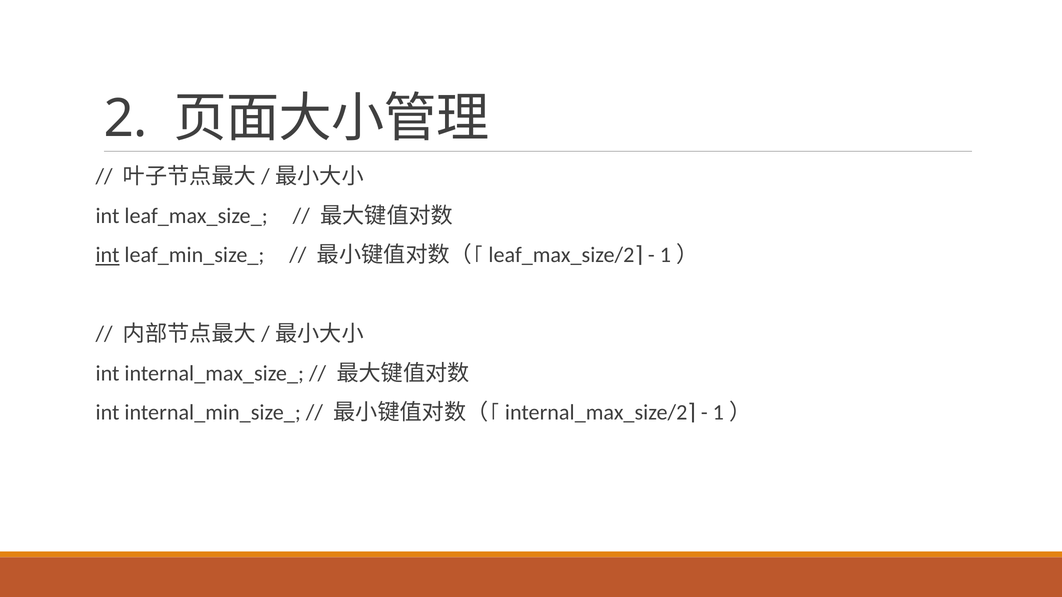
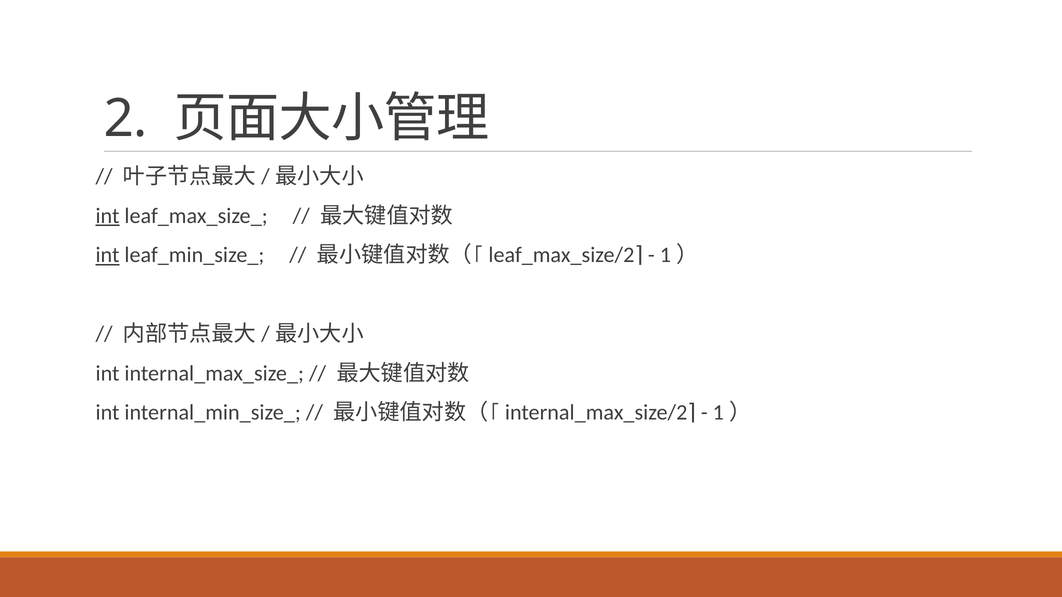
int at (108, 216) underline: none -> present
